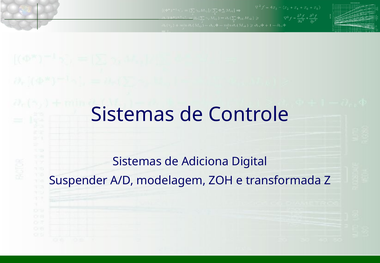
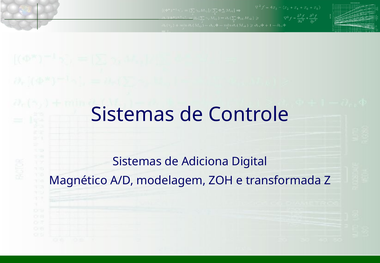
Suspender: Suspender -> Magnético
